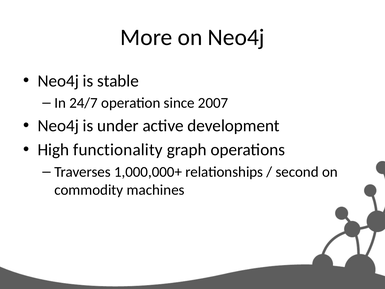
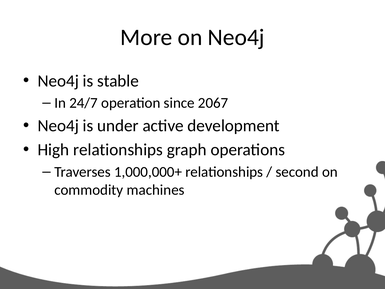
2007: 2007 -> 2067
High functionality: functionality -> relationships
